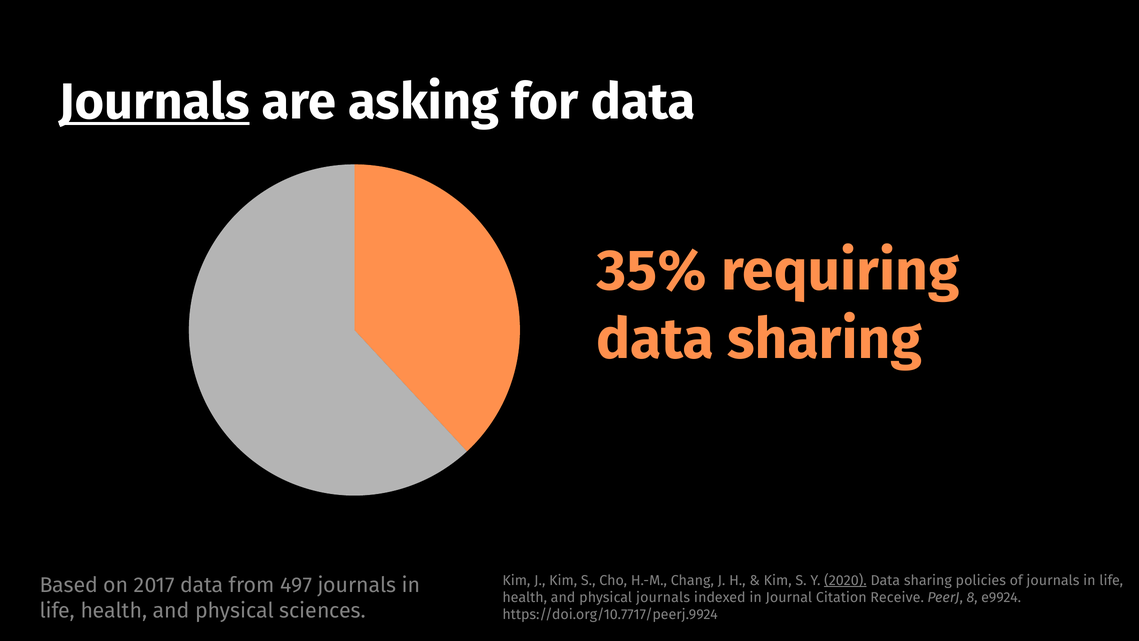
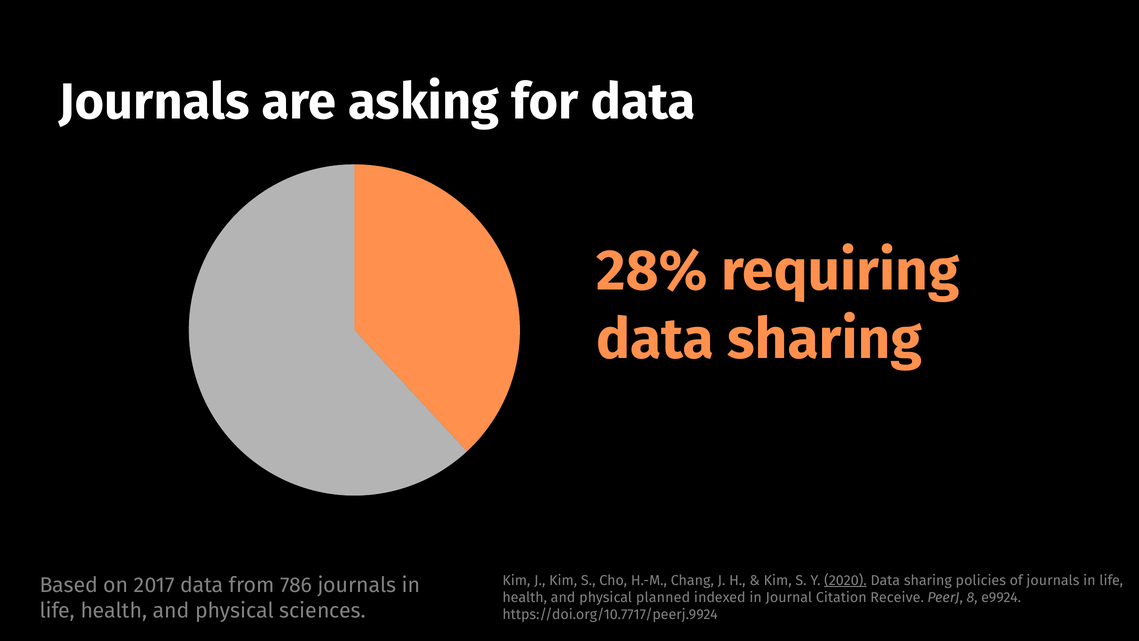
Journals at (154, 102) underline: present -> none
35%: 35% -> 28%
497: 497 -> 786
physical journals: journals -> planned
